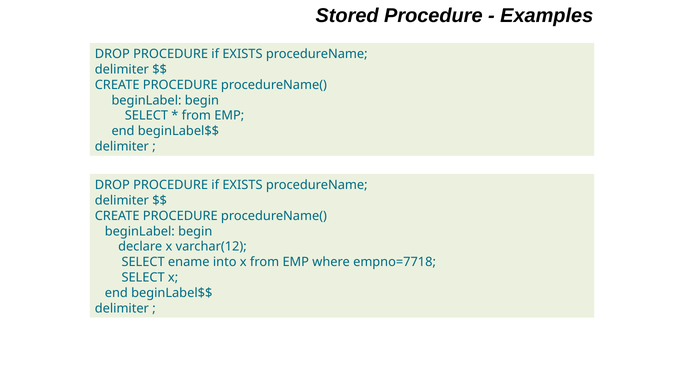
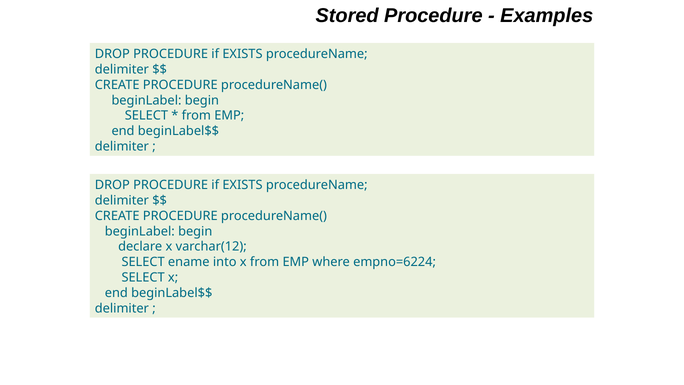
empno=7718: empno=7718 -> empno=6224
